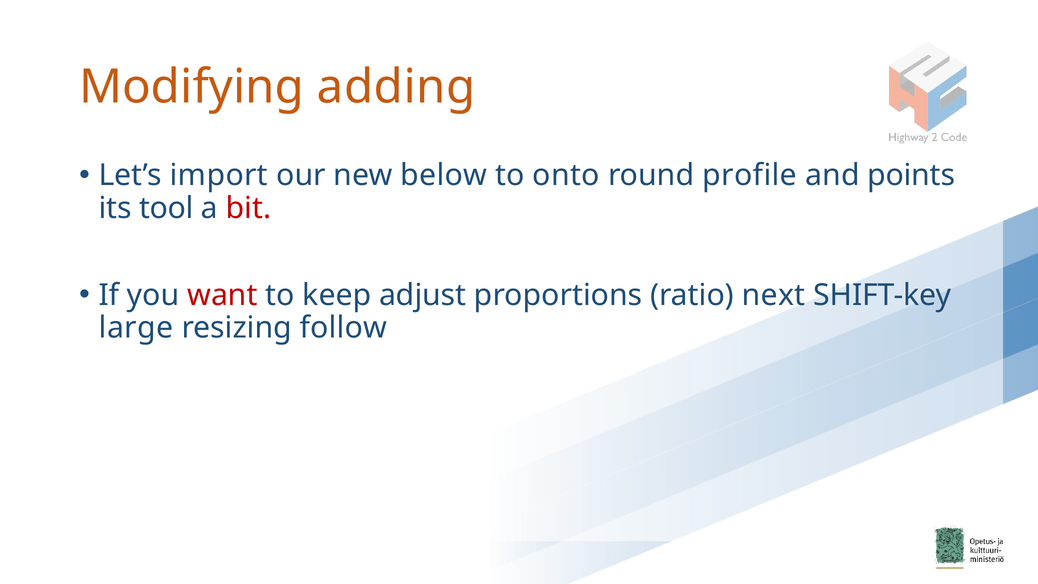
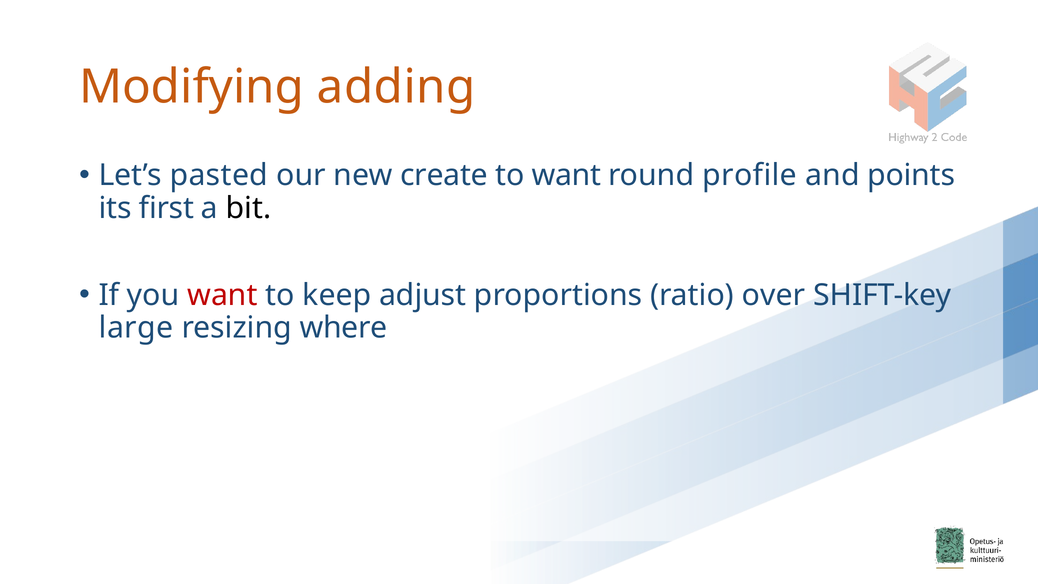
import: import -> pasted
below: below -> create
to onto: onto -> want
tool: tool -> first
bit colour: red -> black
next: next -> over
follow: follow -> where
